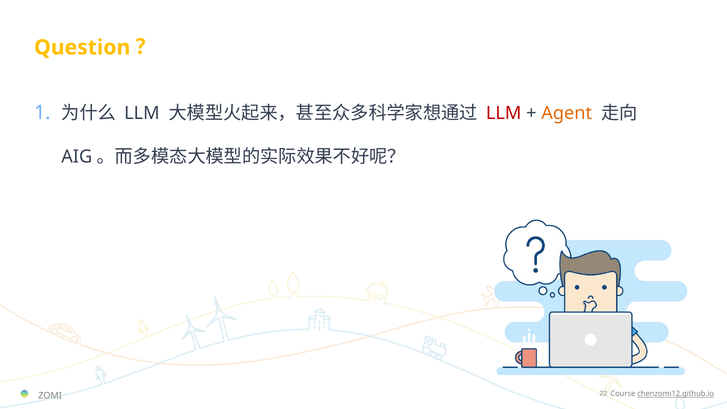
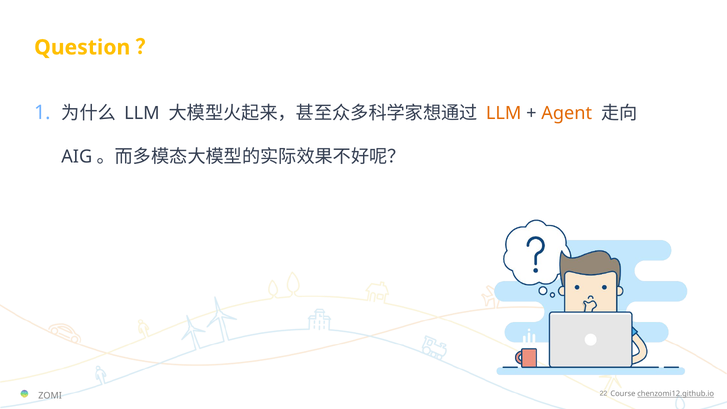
LLM at (504, 113) colour: red -> orange
